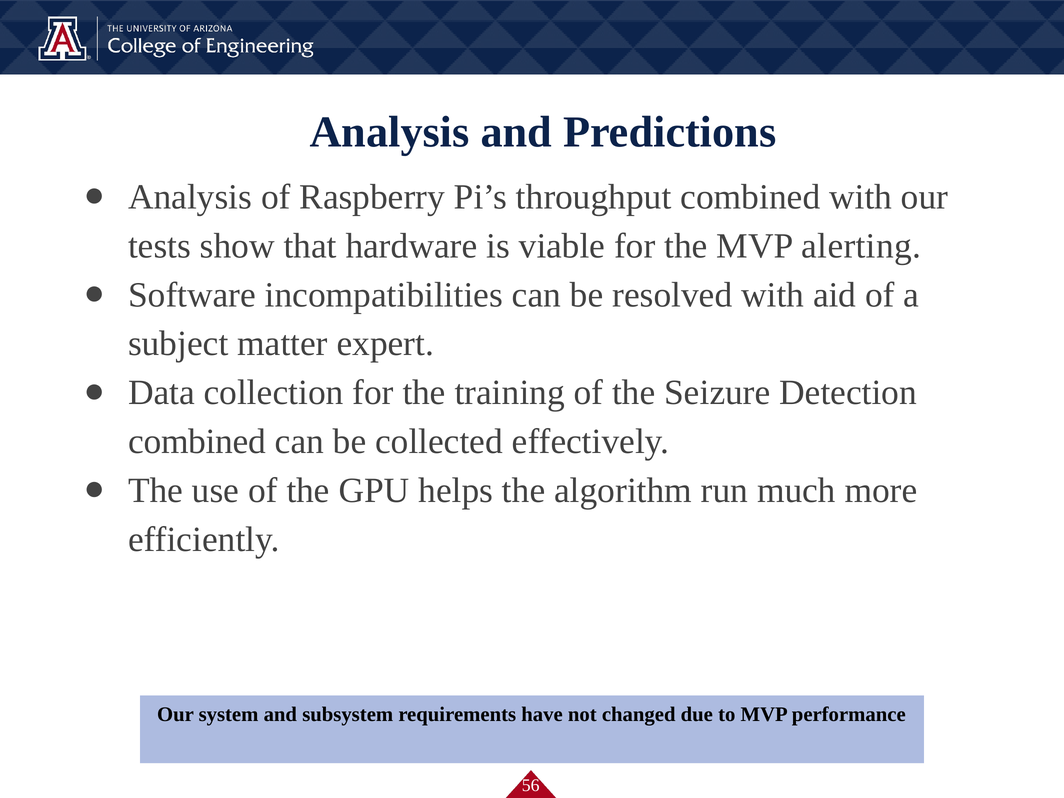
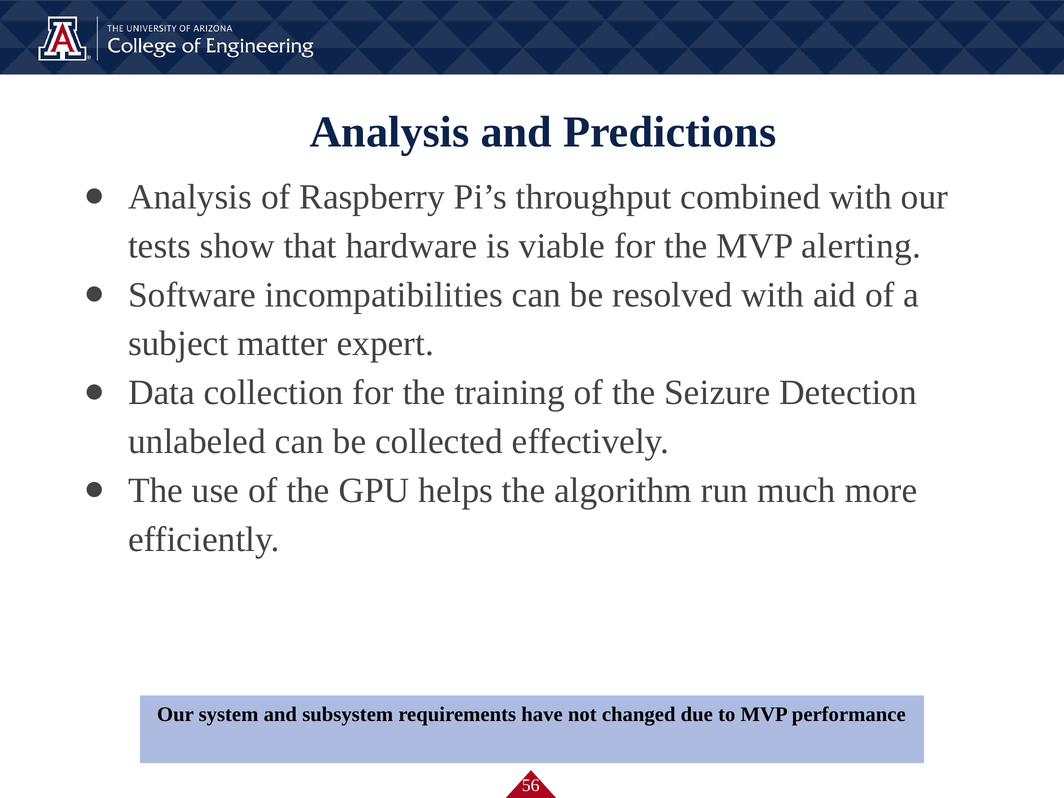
combined at (197, 442): combined -> unlabeled
